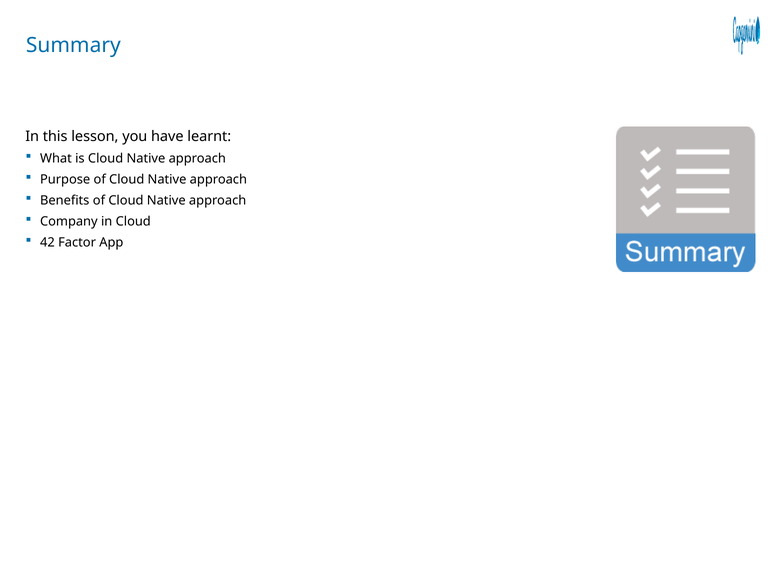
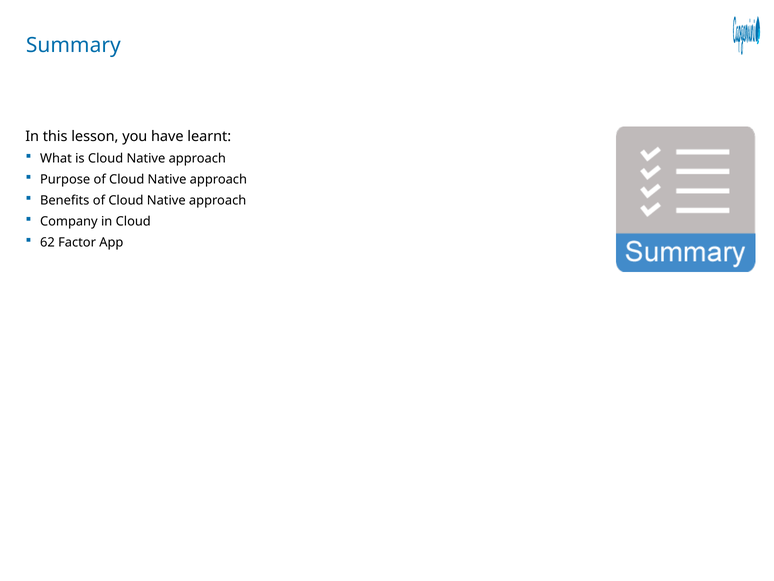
42: 42 -> 62
